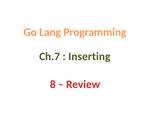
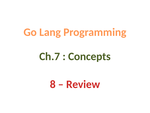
Inserting: Inserting -> Concepts
